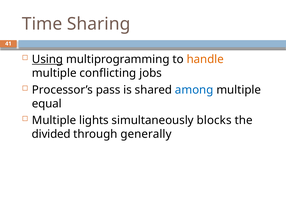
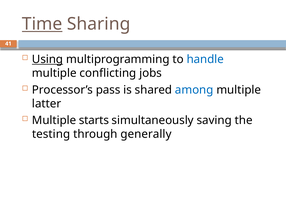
Time underline: none -> present
handle colour: orange -> blue
equal: equal -> latter
lights: lights -> starts
blocks: blocks -> saving
divided: divided -> testing
